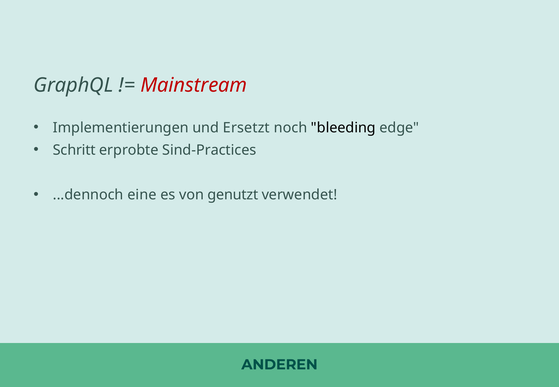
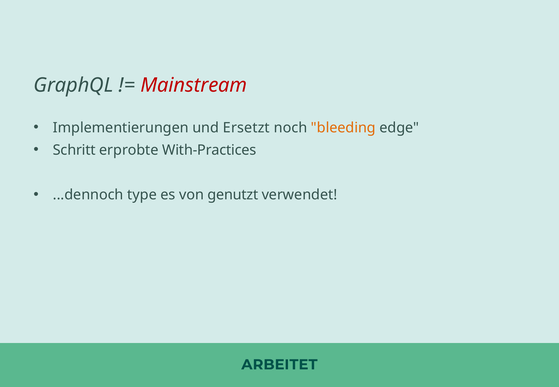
bleeding colour: black -> orange
Sind-Practices: Sind-Practices -> With-Practices
eine: eine -> type
ANDEREN: ANDEREN -> ARBEITET
